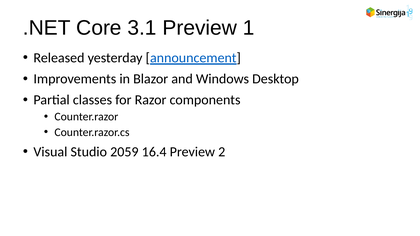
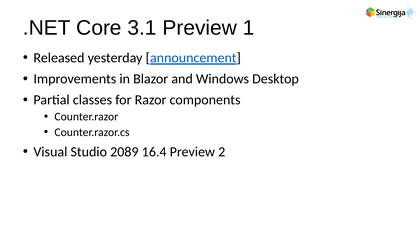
2059: 2059 -> 2089
